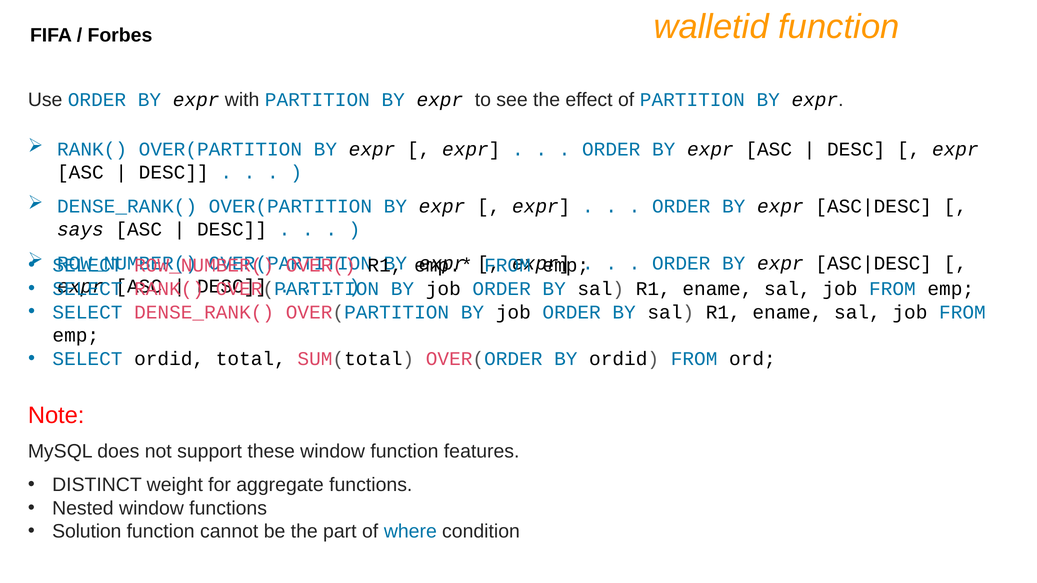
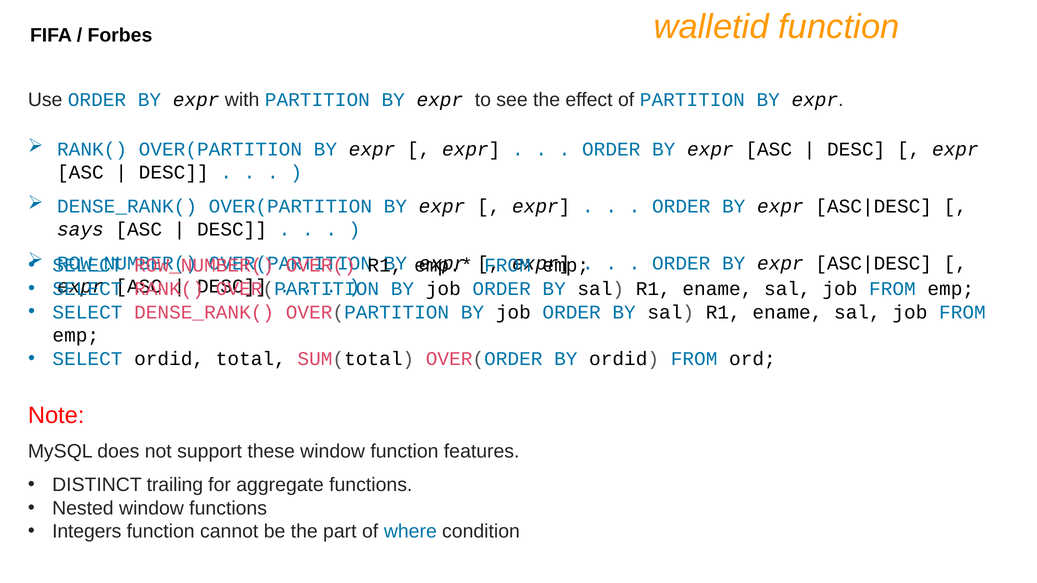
weight: weight -> trailing
Solution: Solution -> Integers
